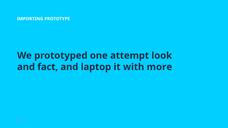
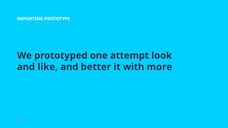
fact: fact -> like
laptop: laptop -> better
